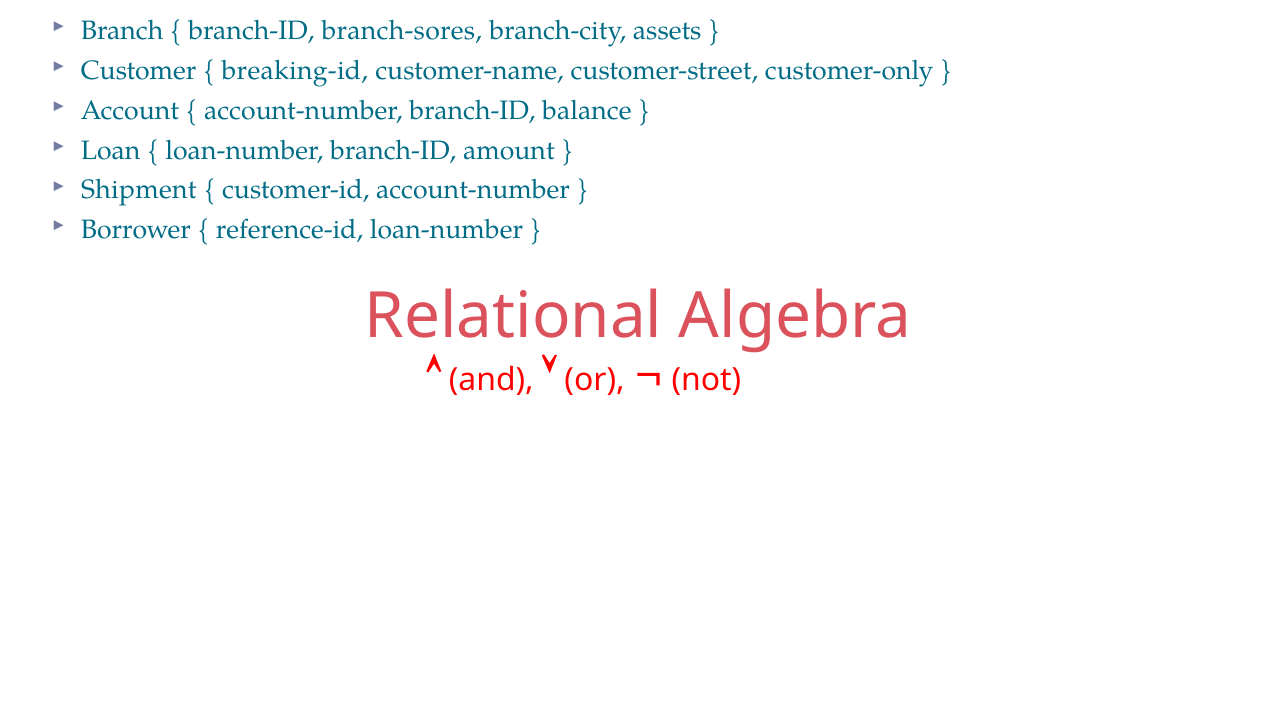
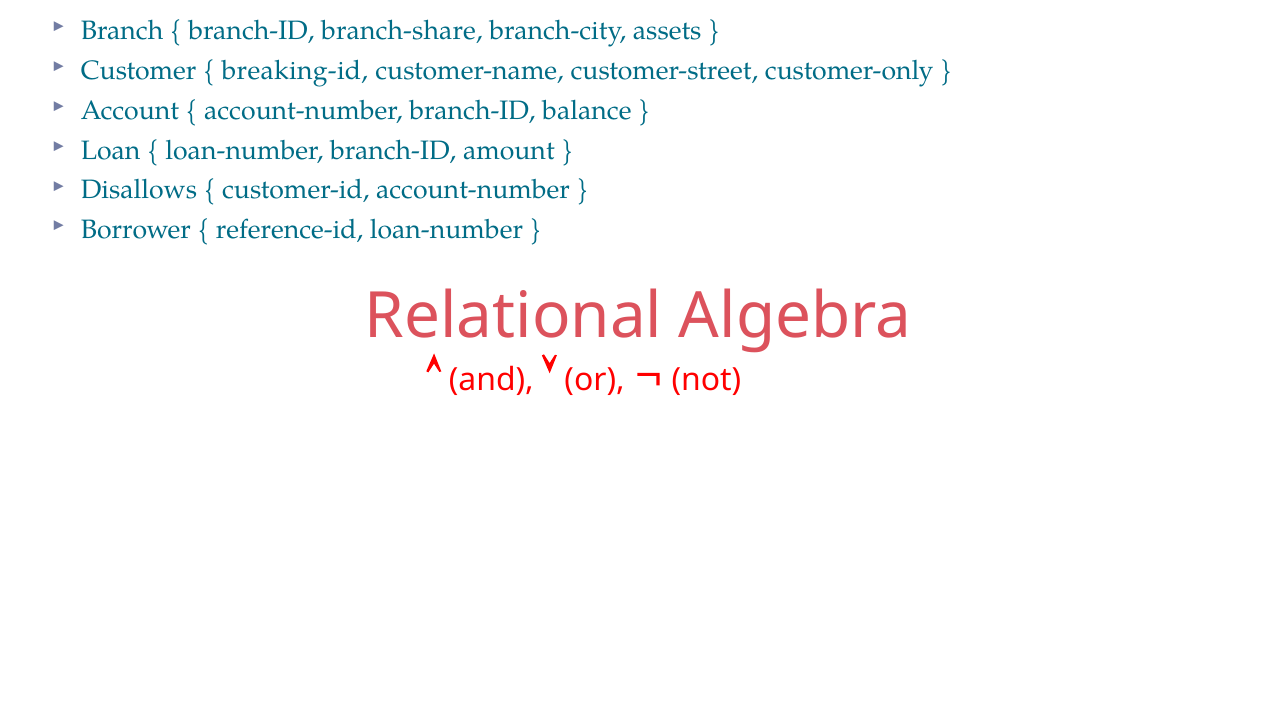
branch-sores: branch-sores -> branch-share
Shipment: Shipment -> Disallows
